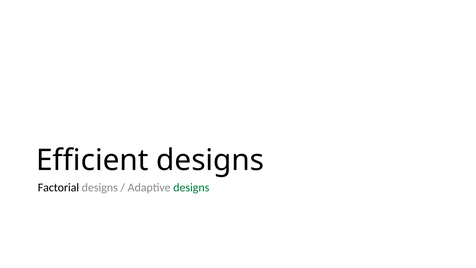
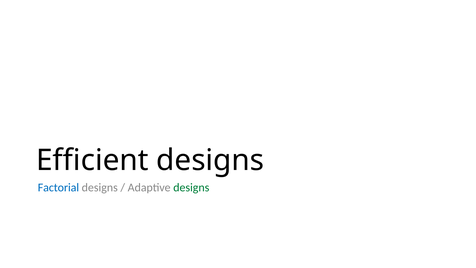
Factorial colour: black -> blue
